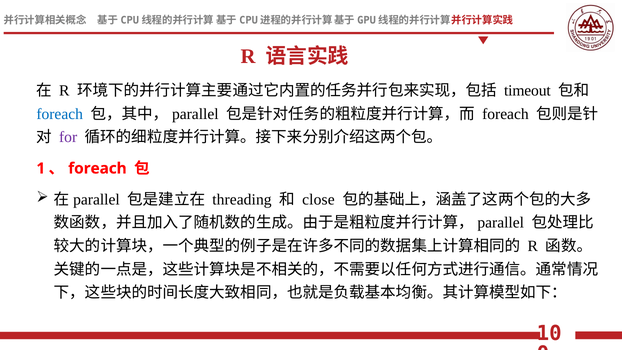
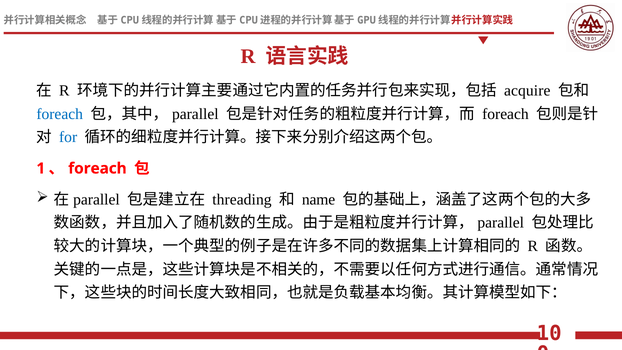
timeout: timeout -> acquire
for colour: purple -> blue
close: close -> name
